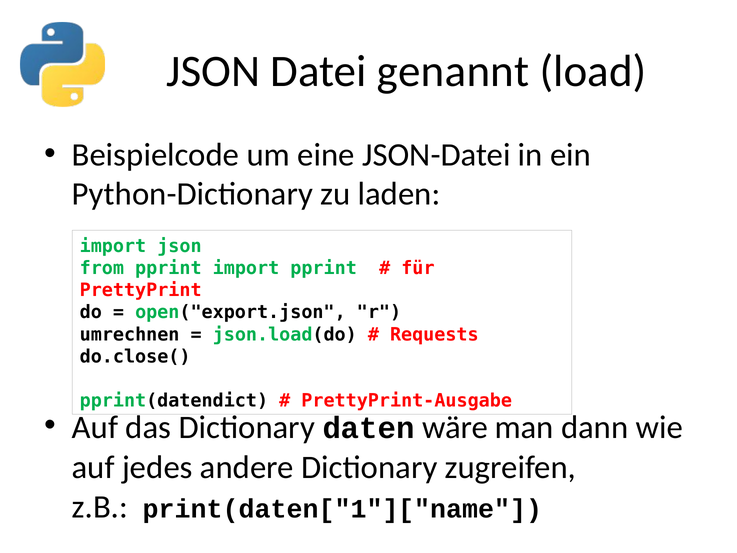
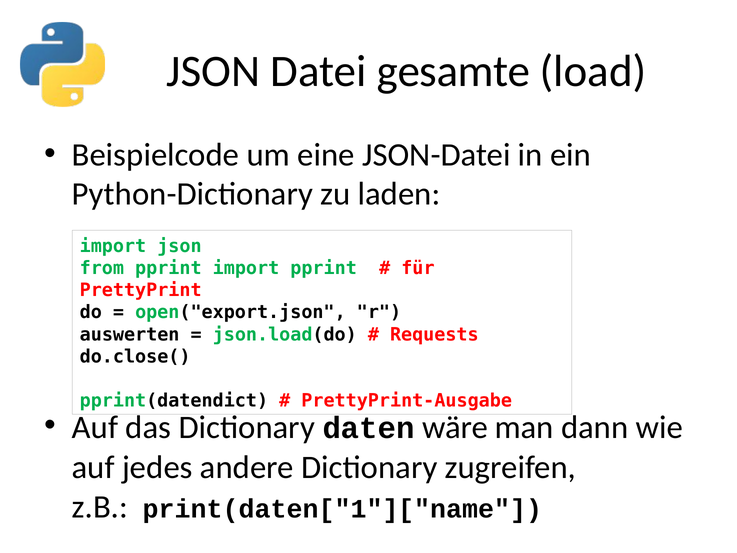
genannt: genannt -> gesamte
umrechnen: umrechnen -> auswerten
